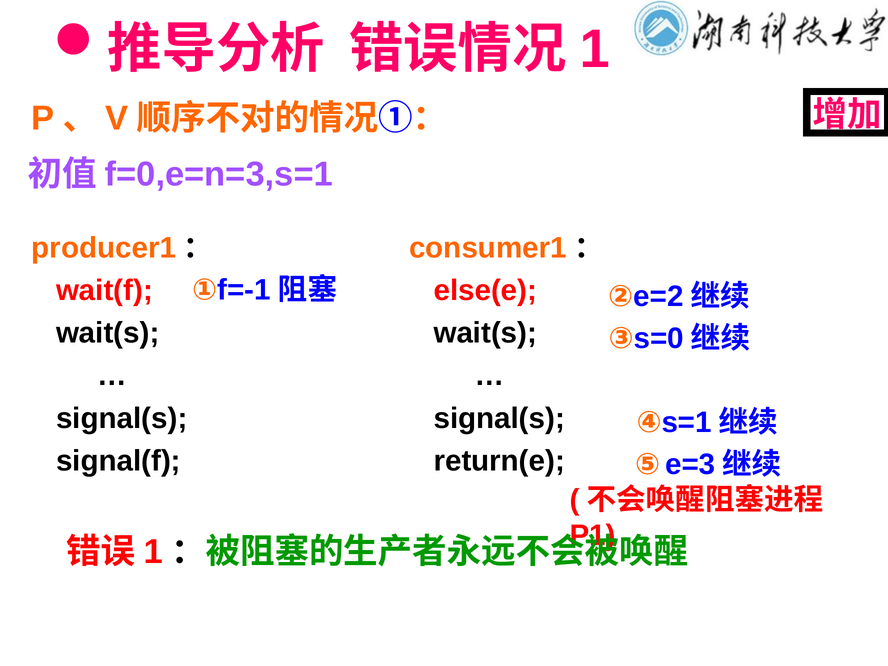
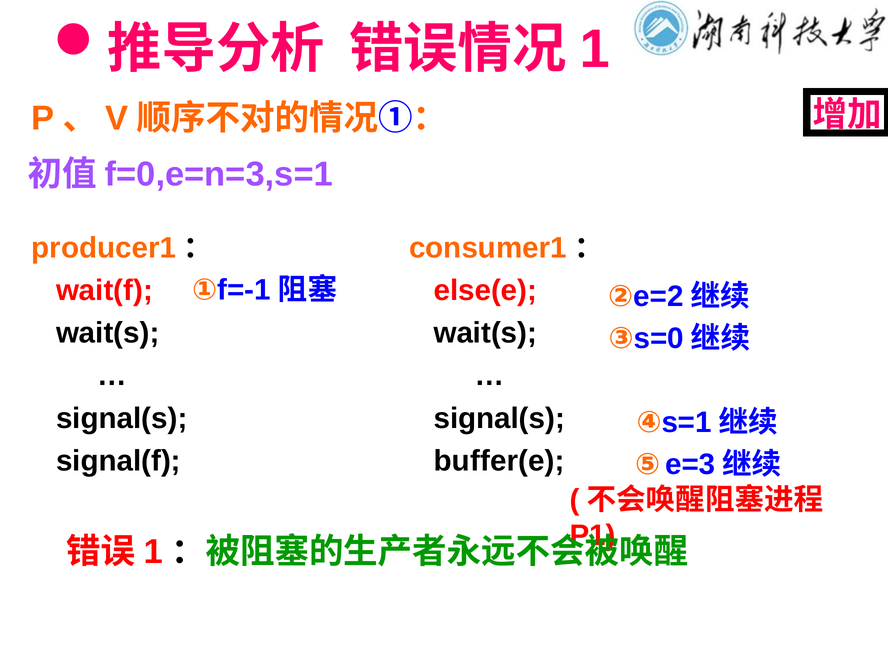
return(e: return(e -> buffer(e
